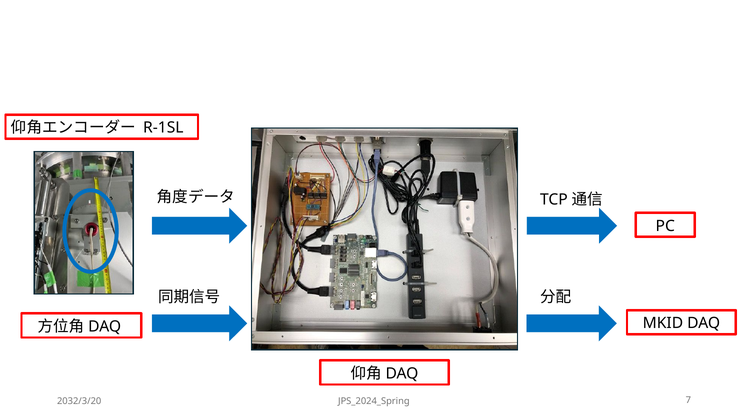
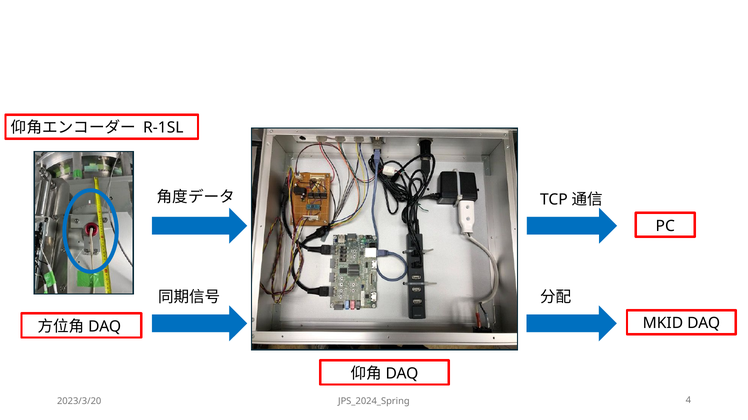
2032/3/20: 2032/3/20 -> 2023/3/20
7: 7 -> 4
